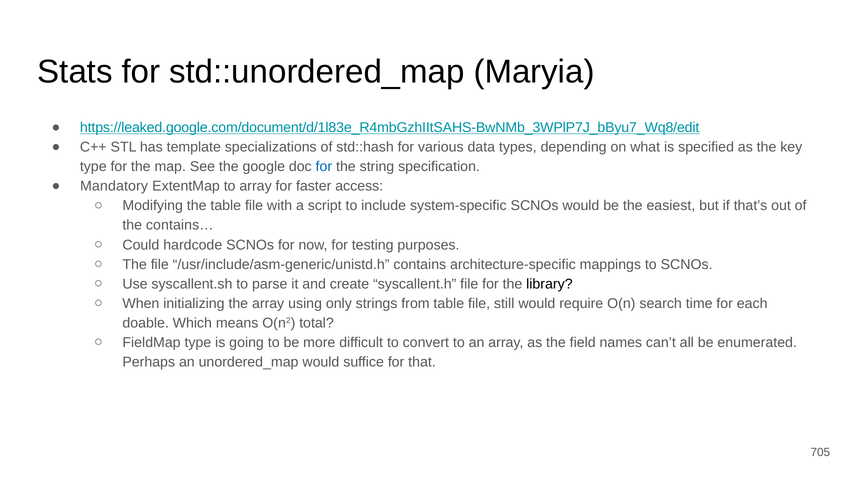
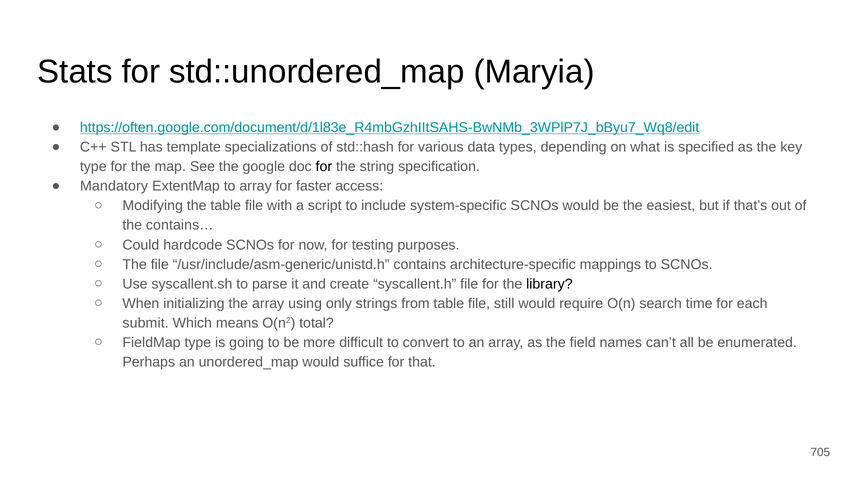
https://leaked.google.com/document/d/1l83e_R4mbGzhIItSAHS-BwNMb_3WPlP7J_bByu7_Wq8/edit: https://leaked.google.com/document/d/1l83e_R4mbGzhIItSAHS-BwNMb_3WPlP7J_bByu7_Wq8/edit -> https://often.google.com/document/d/1l83e_R4mbGzhIItSAHS-BwNMb_3WPlP7J_bByu7_Wq8/edit
for at (324, 167) colour: blue -> black
doable: doable -> submit
